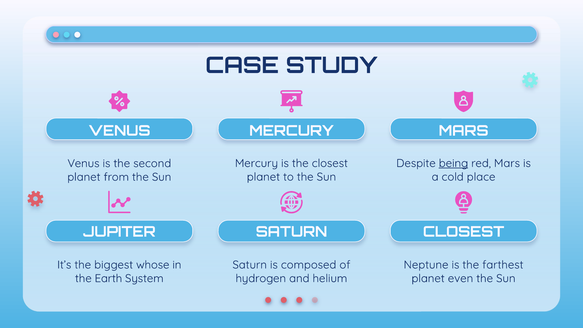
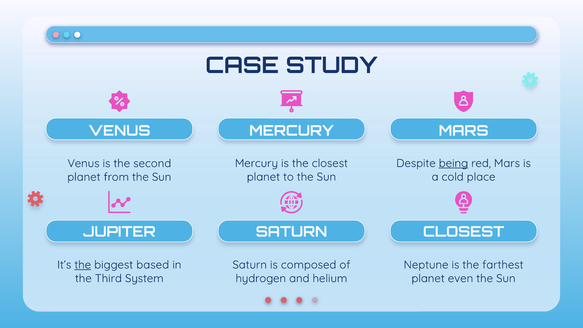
the at (83, 265) underline: none -> present
whose: whose -> based
Earth: Earth -> Third
